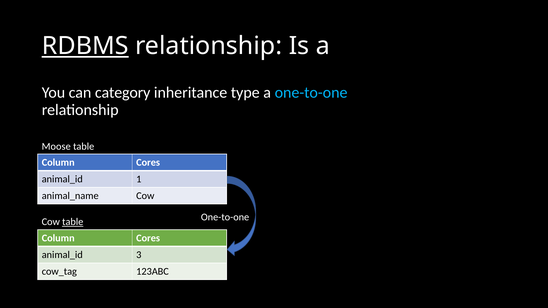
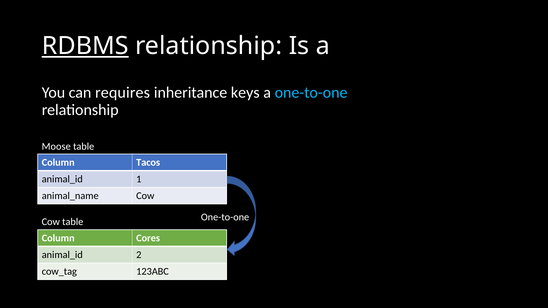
category: category -> requires
type: type -> keys
Cores at (148, 163): Cores -> Tacos
table at (73, 222) underline: present -> none
3: 3 -> 2
